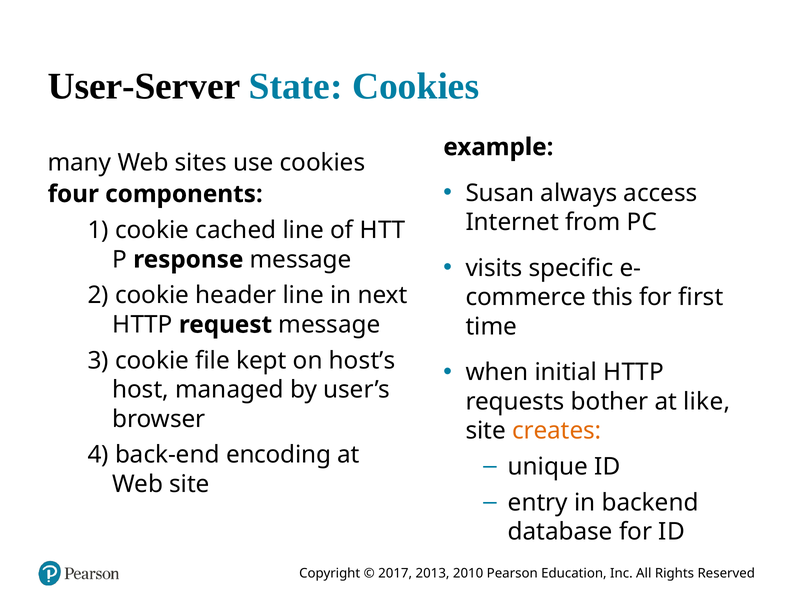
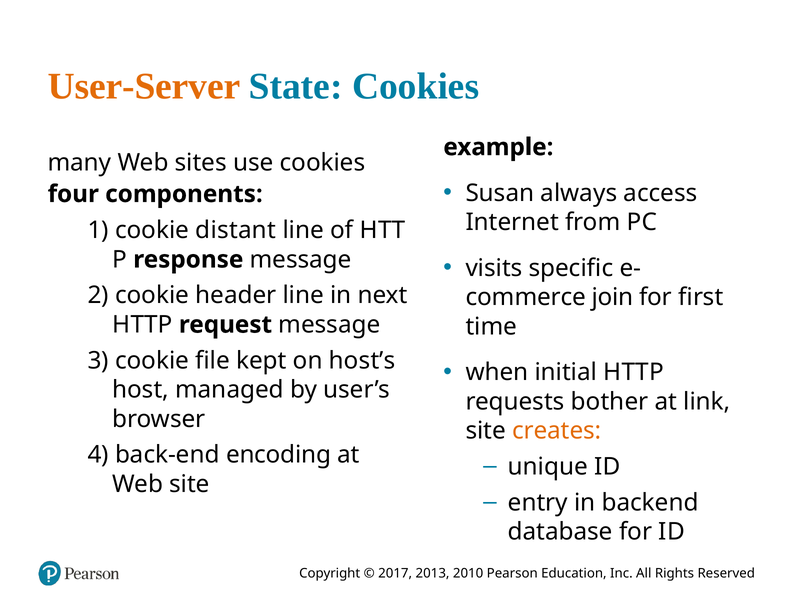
User-Server colour: black -> orange
cached: cached -> distant
this: this -> join
like: like -> link
